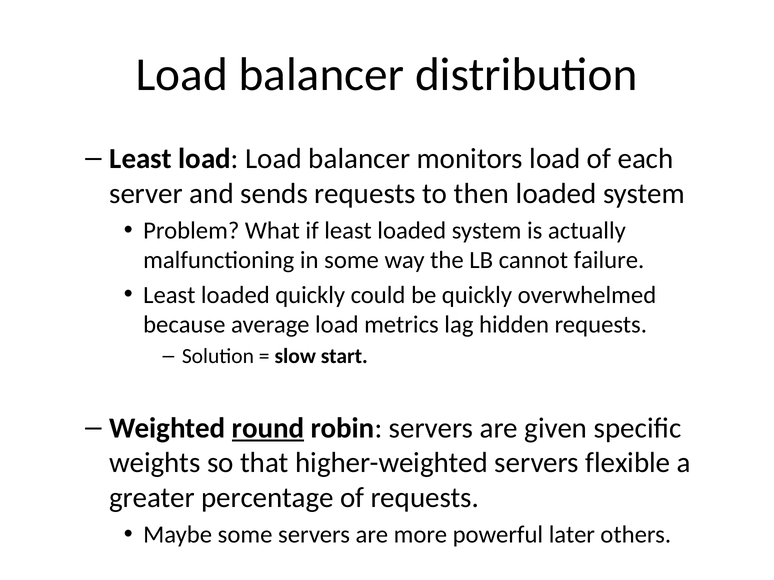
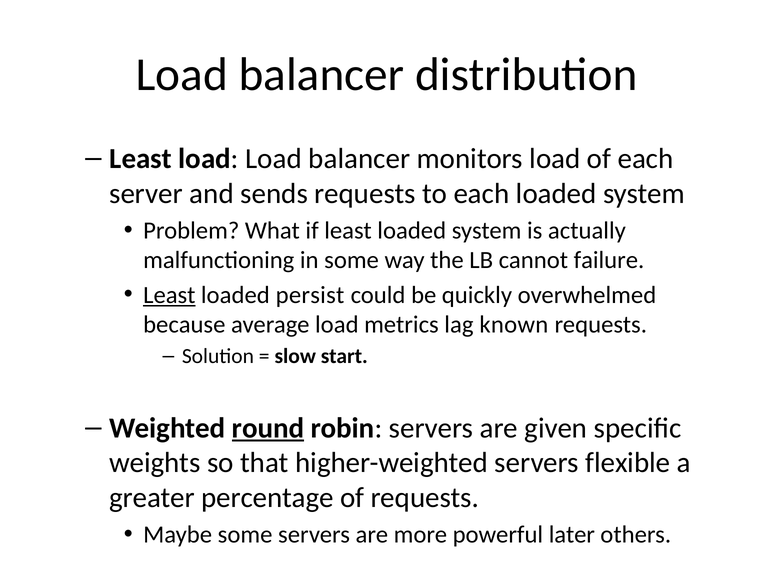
to then: then -> each
Least at (169, 295) underline: none -> present
loaded quickly: quickly -> persist
hidden: hidden -> known
